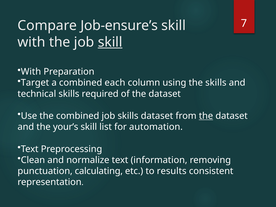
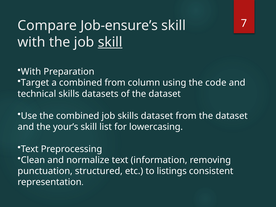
combined each: each -> from
the skills: skills -> code
required: required -> datasets
the at (206, 116) underline: present -> none
automation: automation -> lowercasing
calculating: calculating -> structured
results: results -> listings
